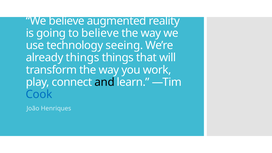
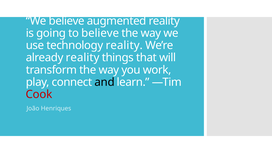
technology seeing: seeing -> reality
already things: things -> reality
Cook colour: blue -> red
